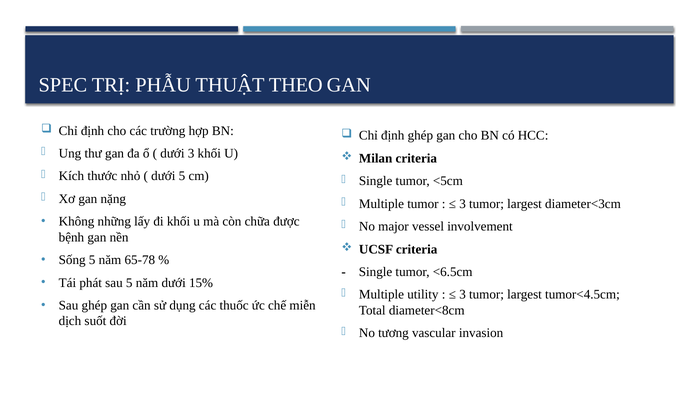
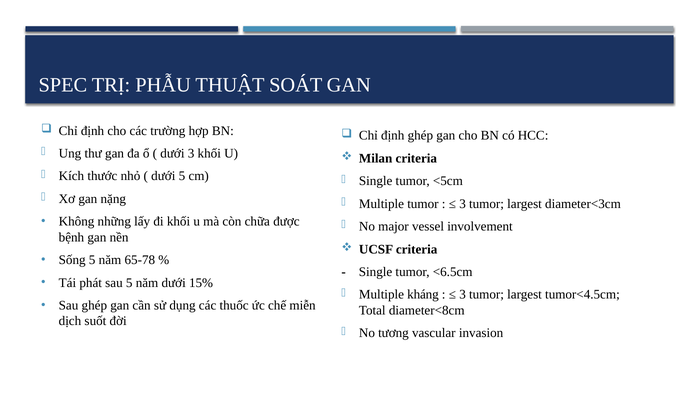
THEO: THEO -> SOÁT
utility: utility -> kháng
